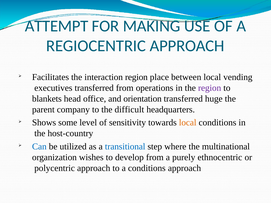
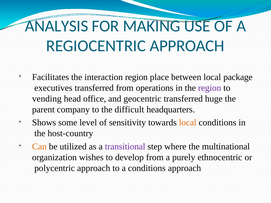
ATTEMPT: ATTEMPT -> ANALYSIS
vending: vending -> package
blankets: blankets -> vending
orientation: orientation -> geocentric
Can colour: blue -> orange
transitional colour: blue -> purple
